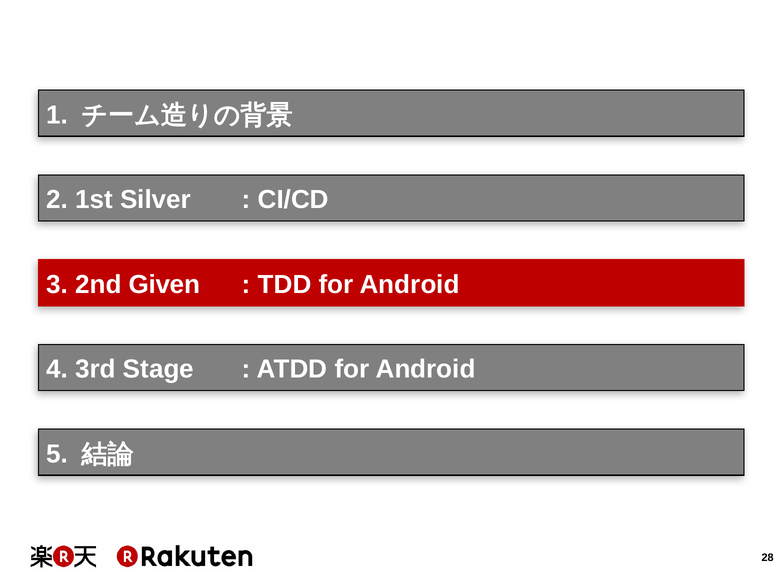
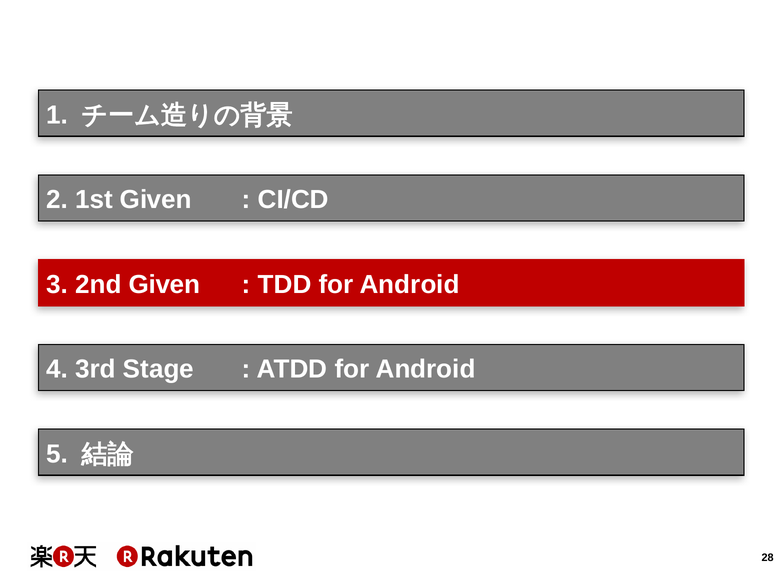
1st Silver: Silver -> Given
